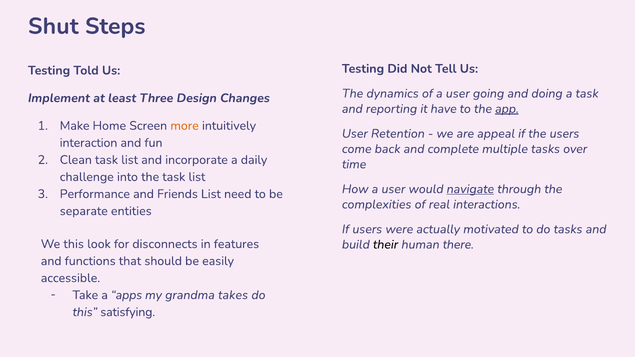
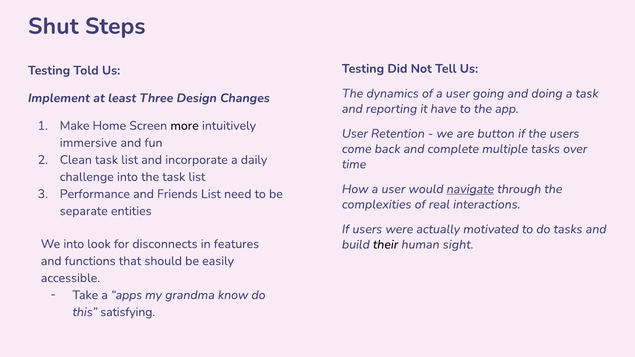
app underline: present -> none
more colour: orange -> black
appeal: appeal -> button
interaction: interaction -> immersive
We this: this -> into
there: there -> sight
takes: takes -> know
